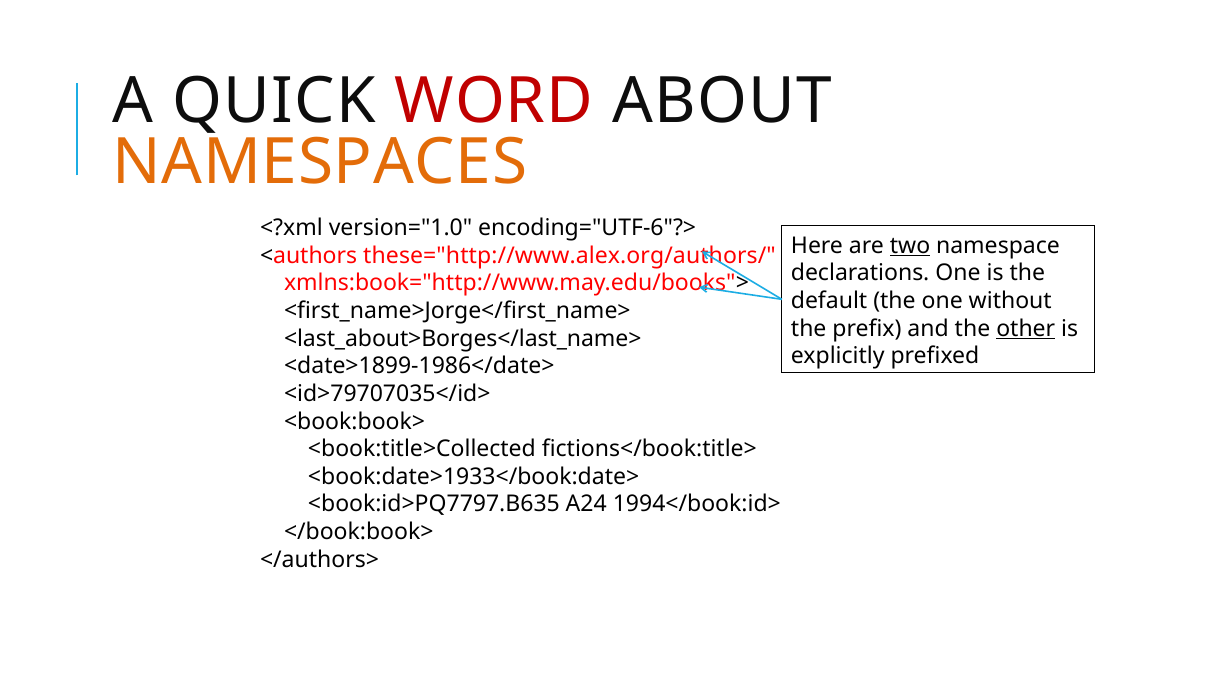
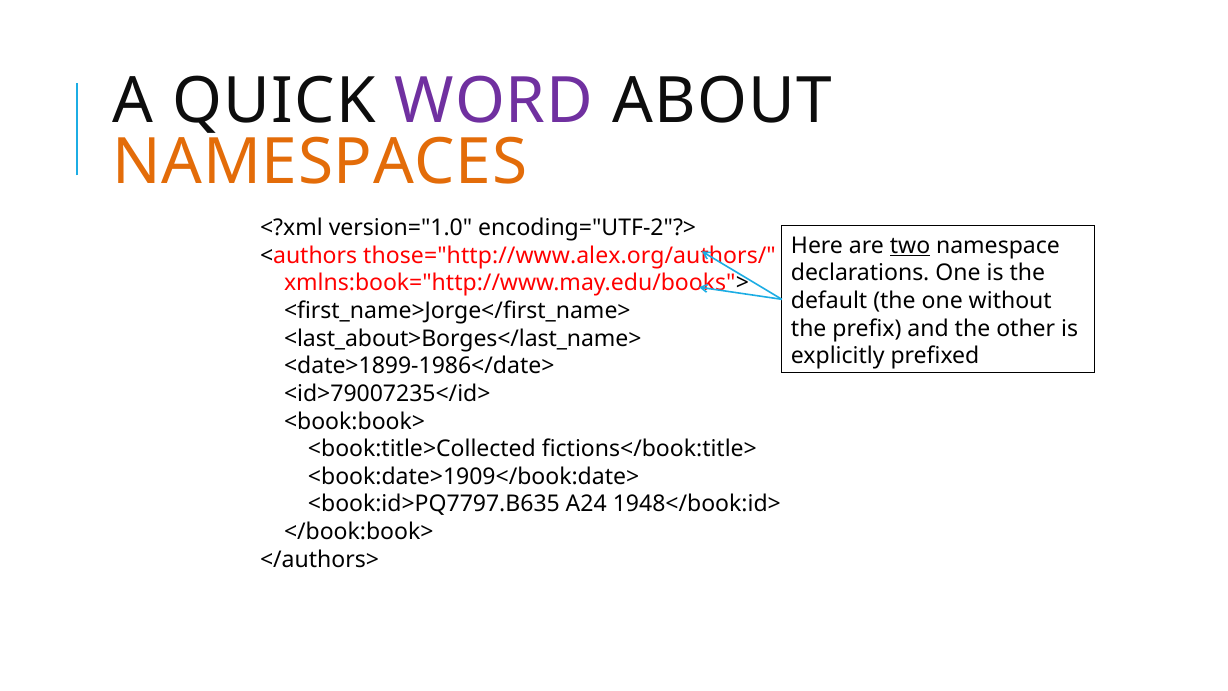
WORD colour: red -> purple
encoding="UTF-6"?>: encoding="UTF-6"?> -> encoding="UTF-2"?>
these="http://www.alex.org/authors/: these="http://www.alex.org/authors/ -> those="http://www.alex.org/authors/
other underline: present -> none
<id>79707035</id>: <id>79707035</id> -> <id>79007235</id>
<book:date>1933</book:date>: <book:date>1933</book:date> -> <book:date>1909</book:date>
1994</book:id>: 1994</book:id> -> 1948</book:id>
